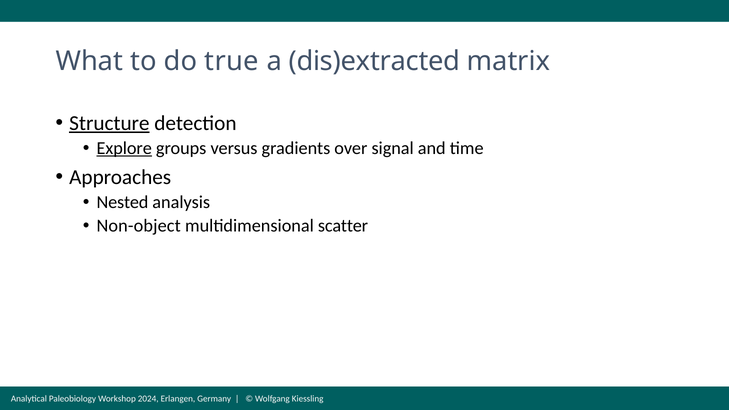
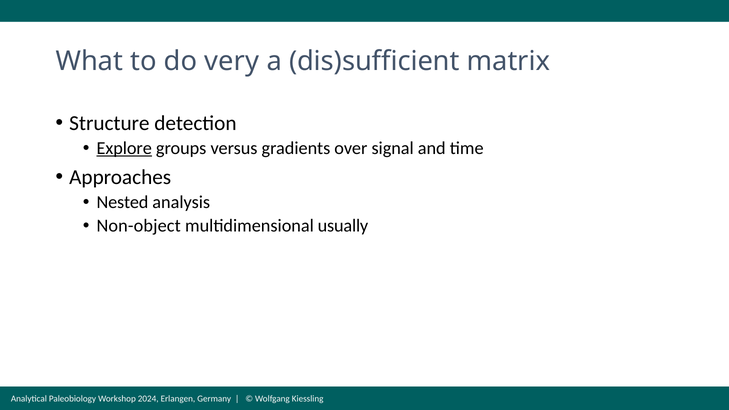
true: true -> very
dis)extracted: dis)extracted -> dis)sufficient
Structure underline: present -> none
scatter: scatter -> usually
